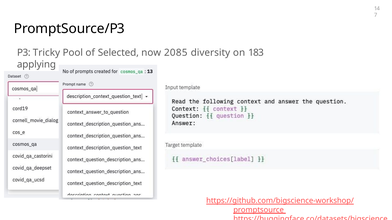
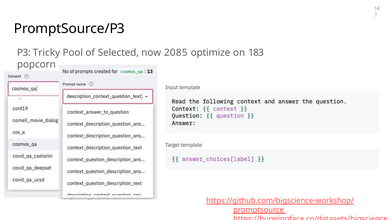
diversity: diversity -> optimize
applying: applying -> popcorn
